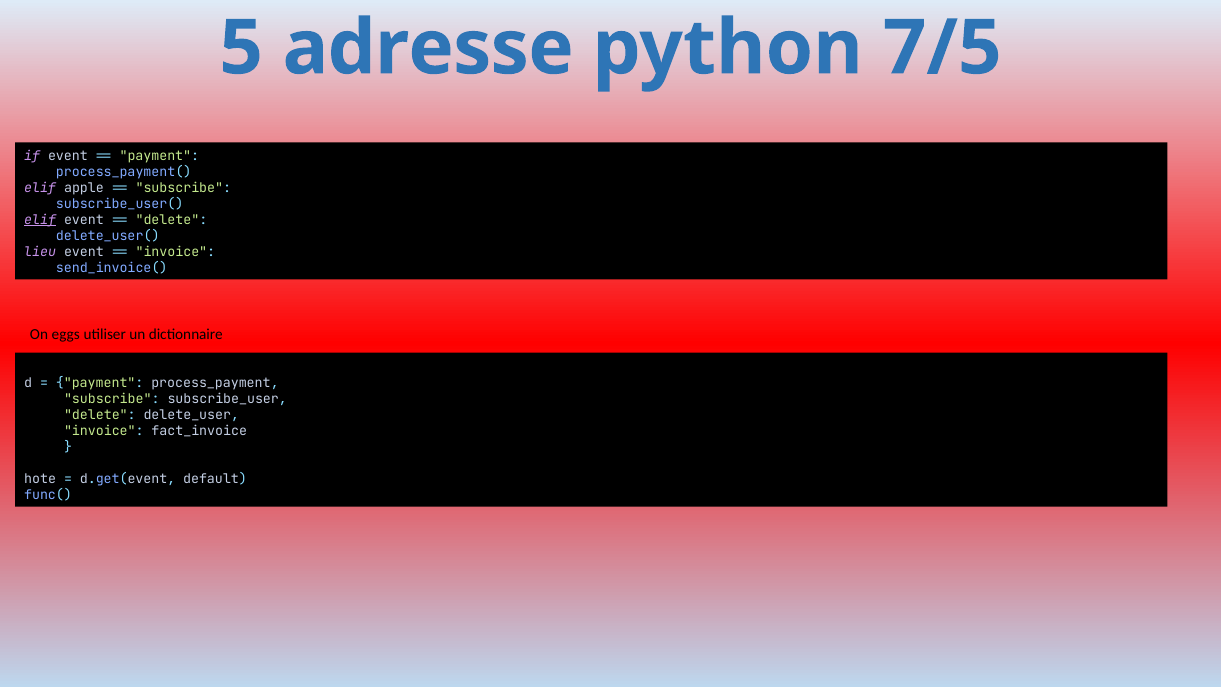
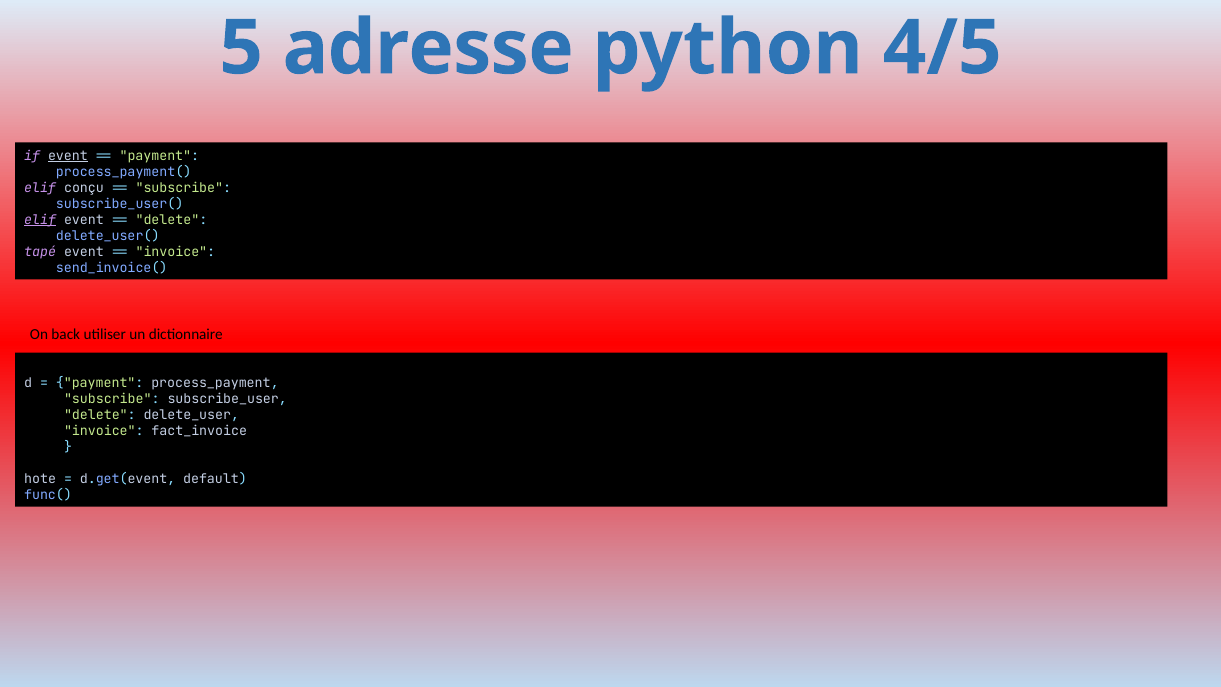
7/5: 7/5 -> 4/5
event at (68, 156) underline: none -> present
apple: apple -> conçu
lieu: lieu -> tapé
eggs: eggs -> back
